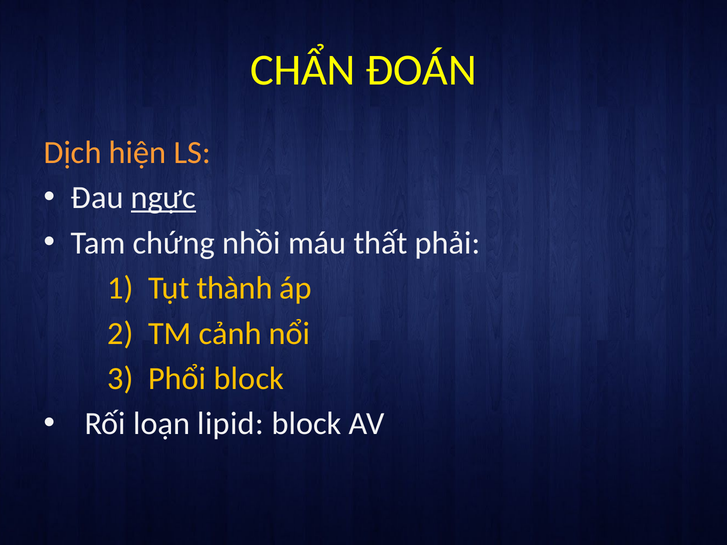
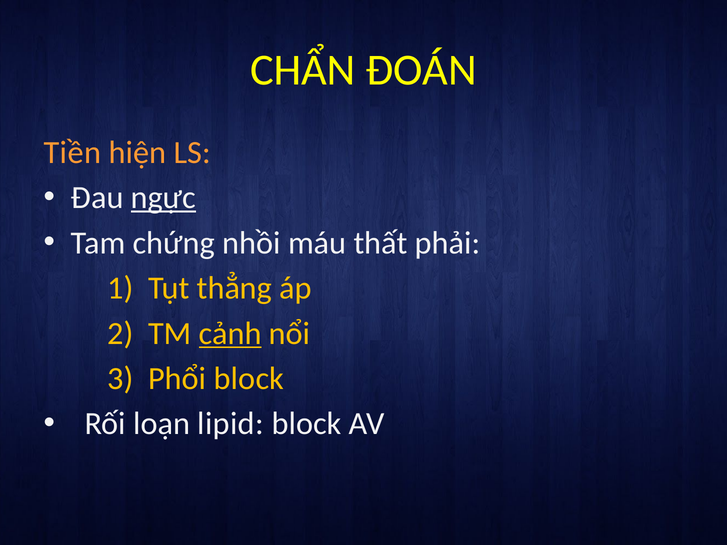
Dịch: Dịch -> Tiền
thành: thành -> thẳng
cảnh underline: none -> present
